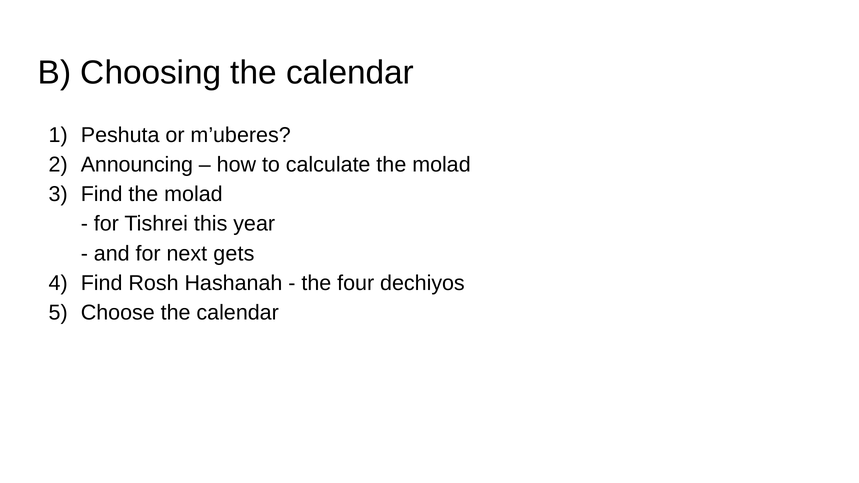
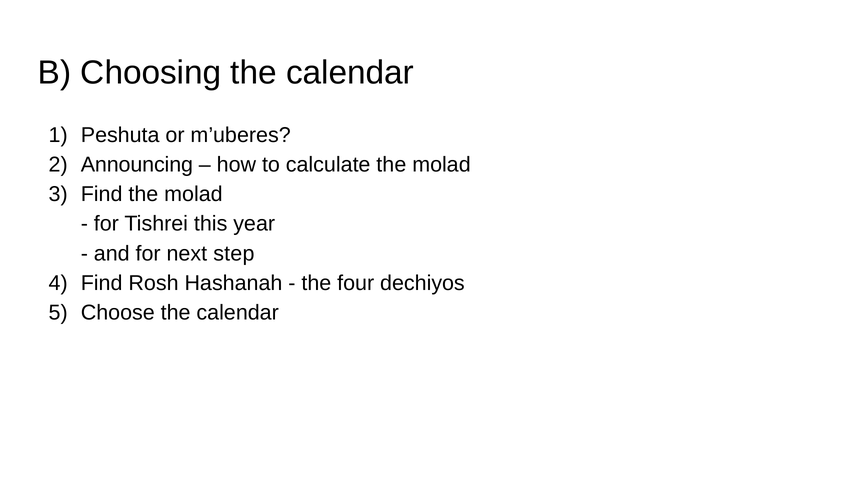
gets: gets -> step
